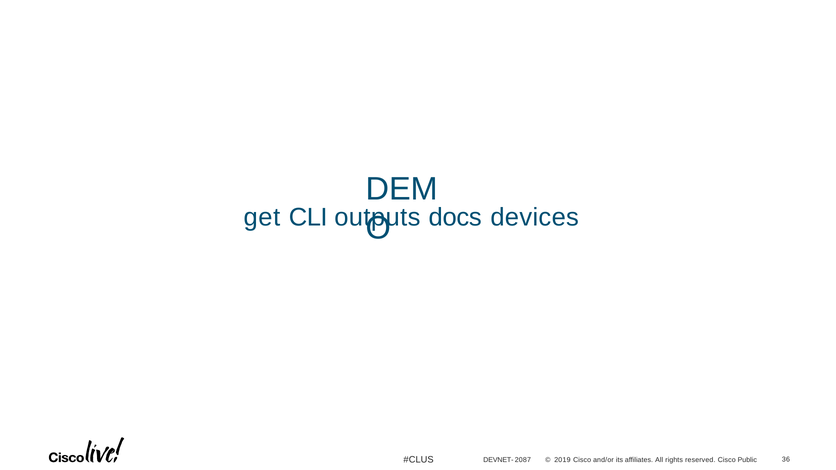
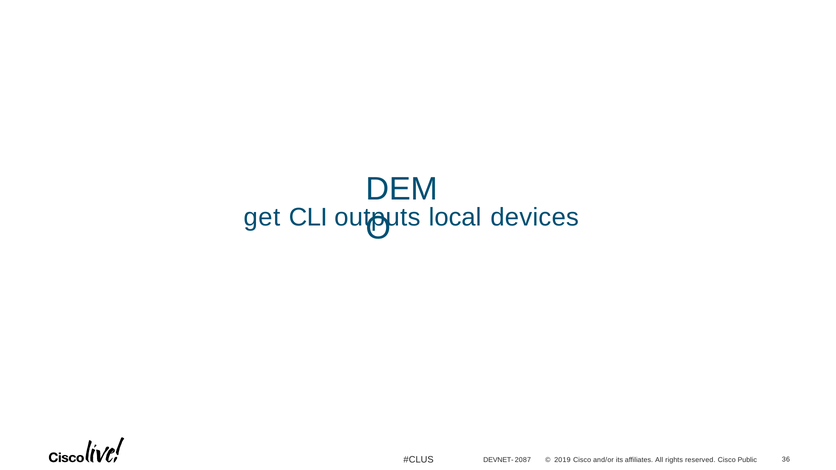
docs: docs -> local
